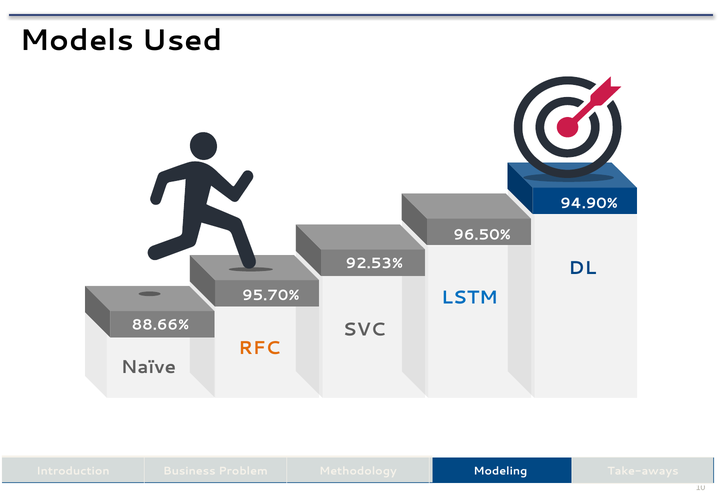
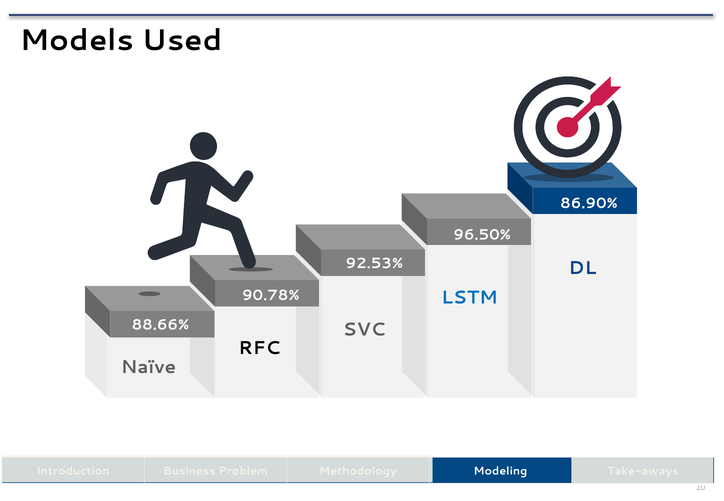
94.90%: 94.90% -> 86.90%
95.70%: 95.70% -> 90.78%
RFC colour: orange -> black
